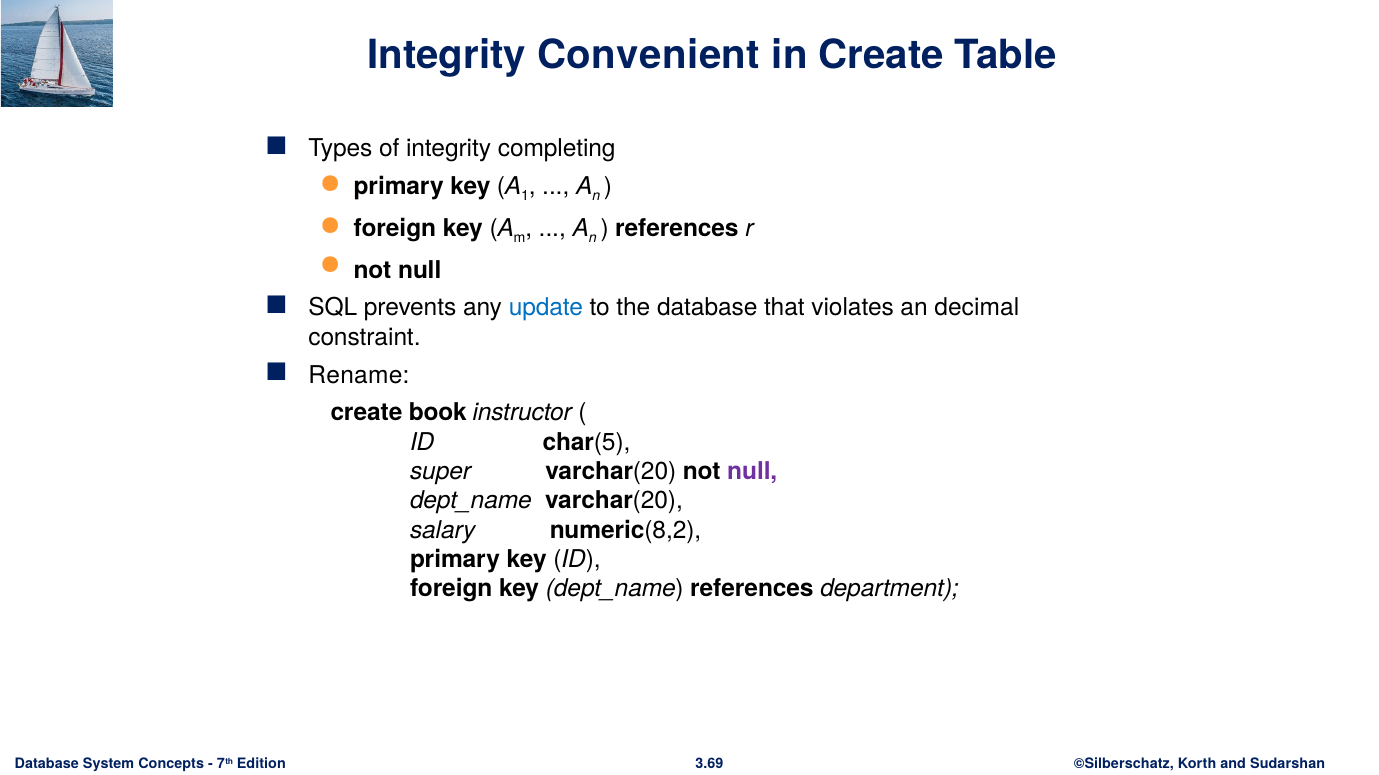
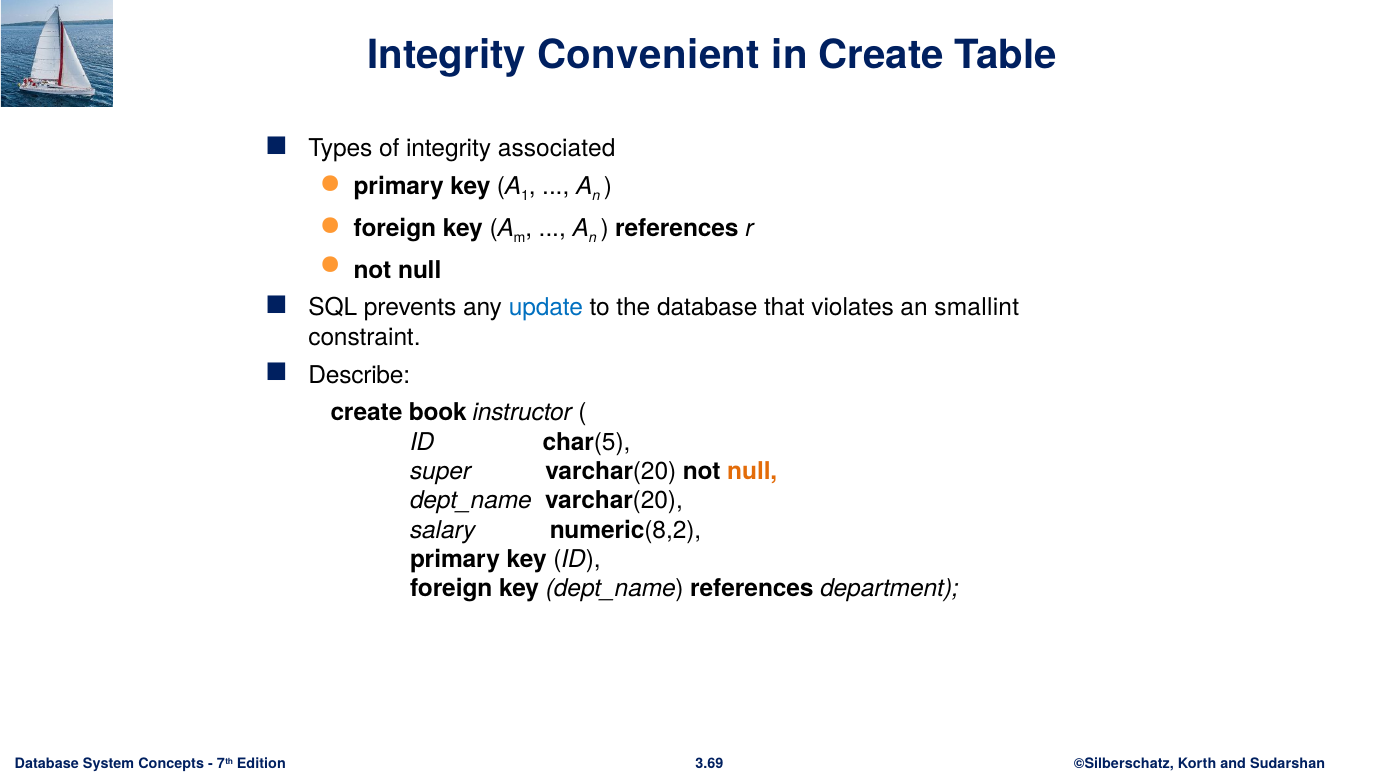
completing: completing -> associated
decimal: decimal -> smallint
Rename: Rename -> Describe
null at (752, 472) colour: purple -> orange
